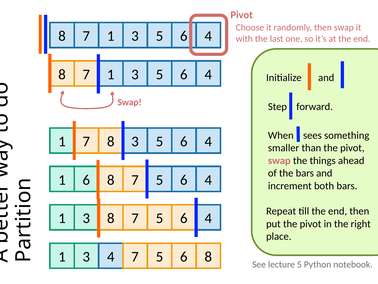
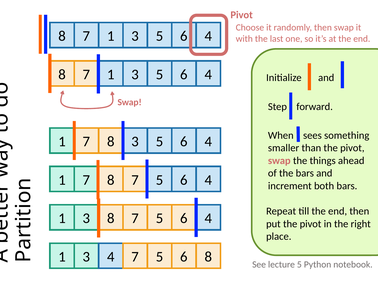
6 at (86, 180): 6 -> 7
